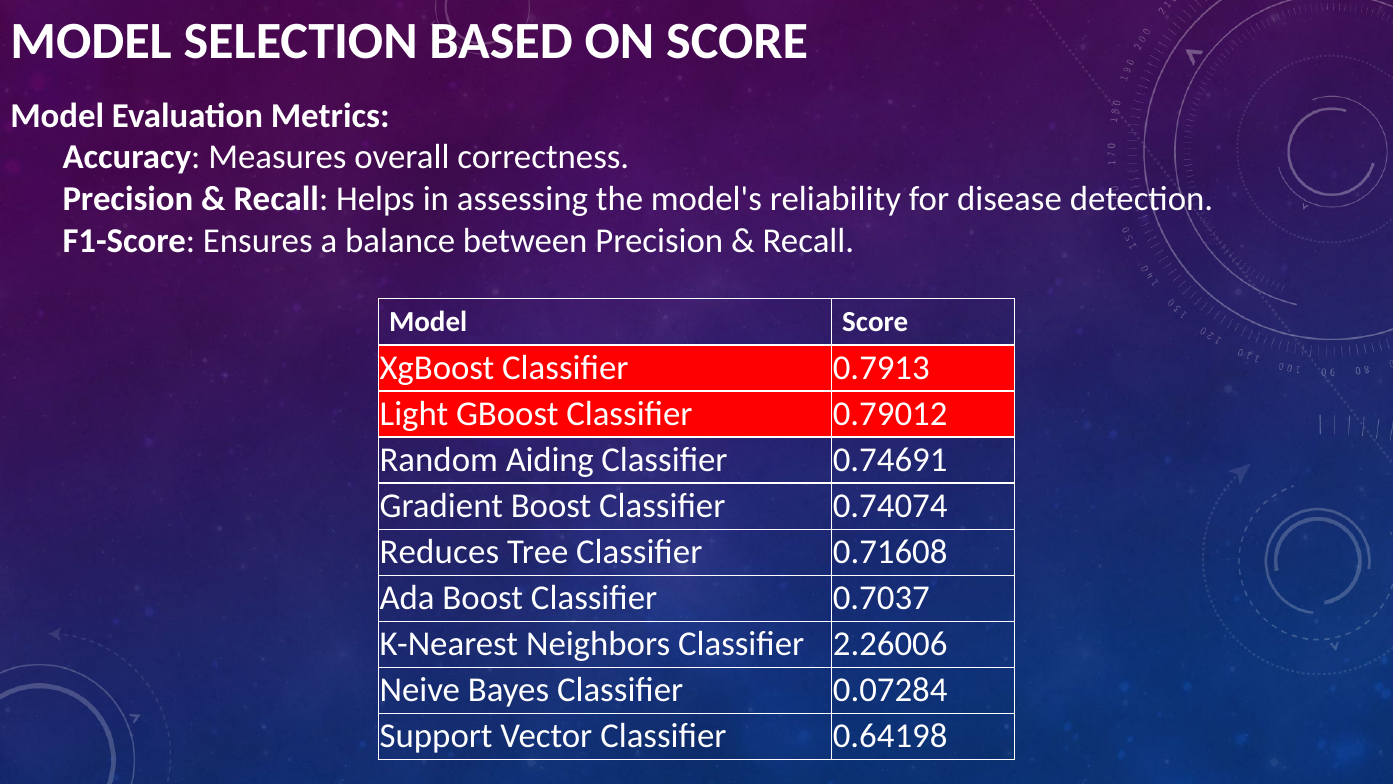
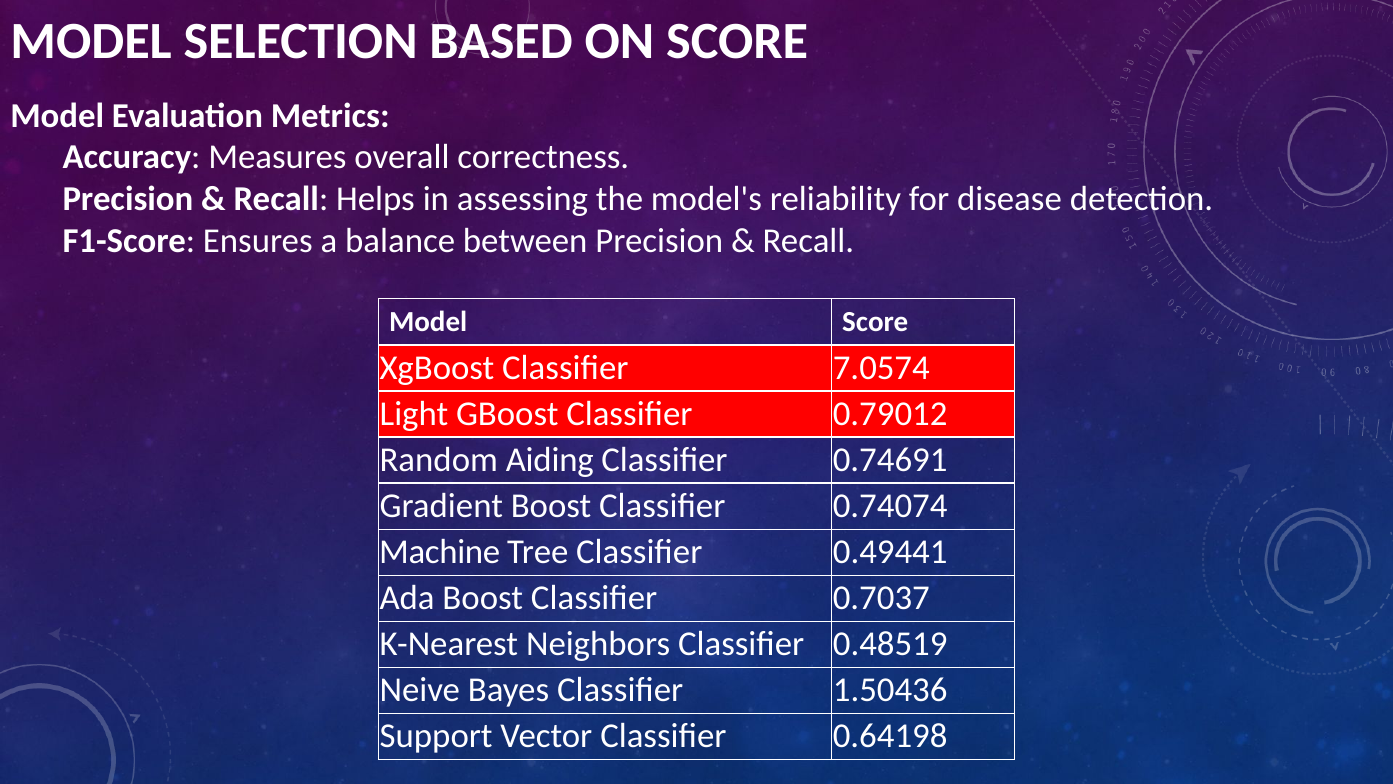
0.7913: 0.7913 -> 7.0574
Reduces: Reduces -> Machine
0.71608: 0.71608 -> 0.49441
2.26006: 2.26006 -> 0.48519
0.07284: 0.07284 -> 1.50436
